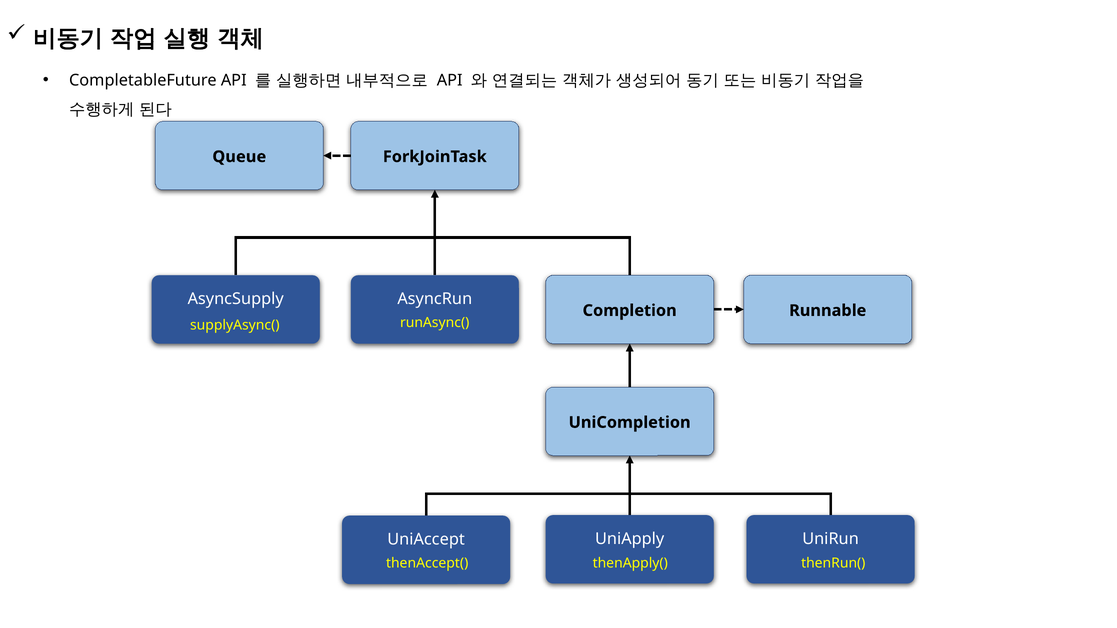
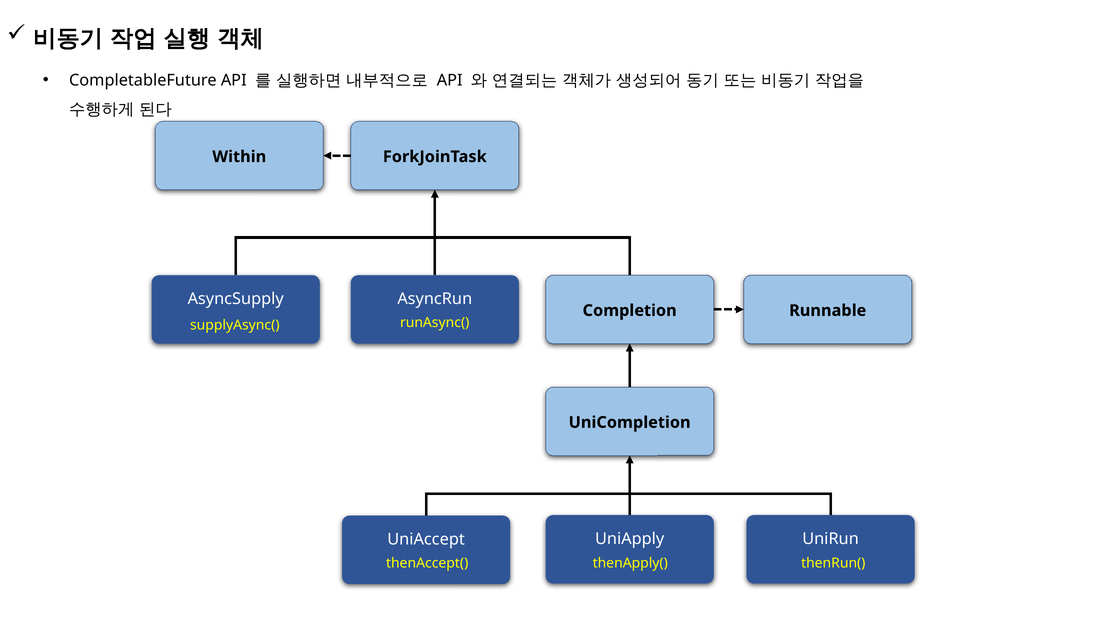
Queue: Queue -> Within
